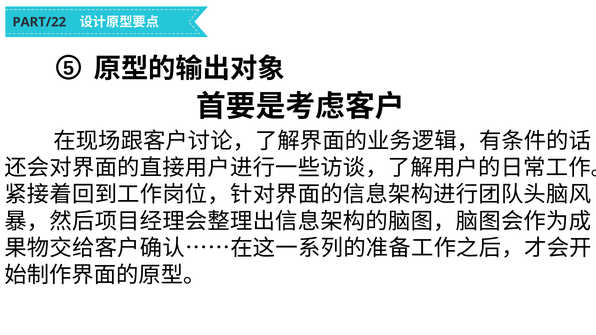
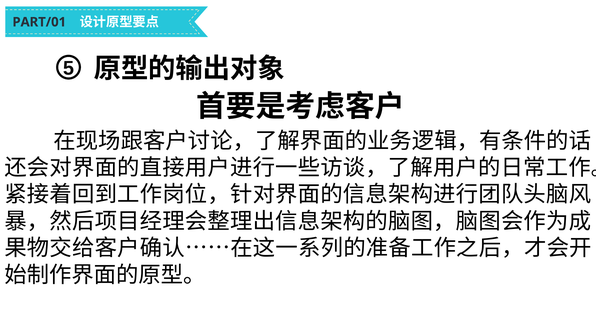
PART/22: PART/22 -> PART/01
